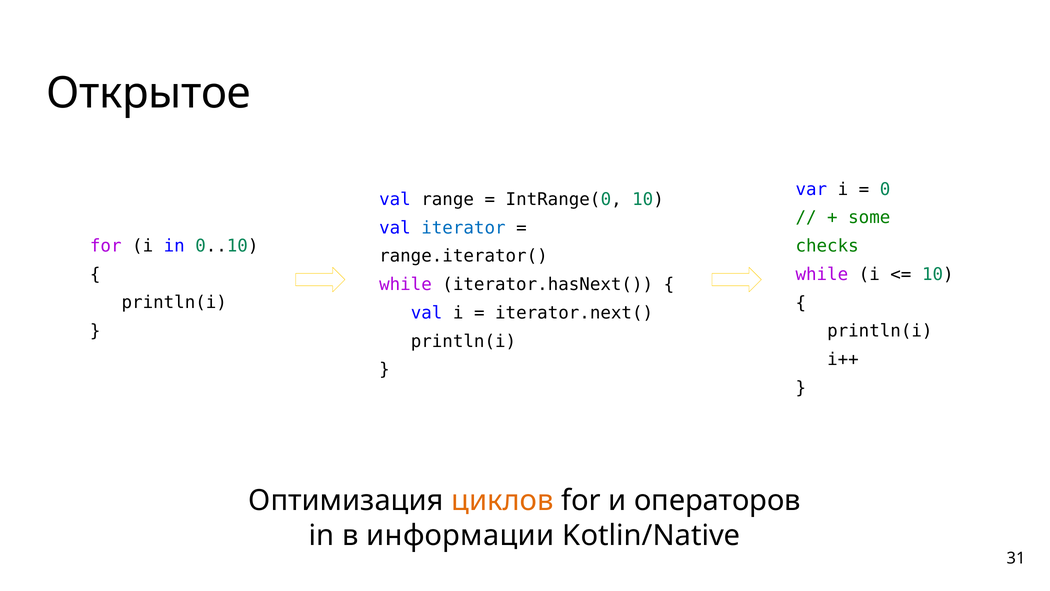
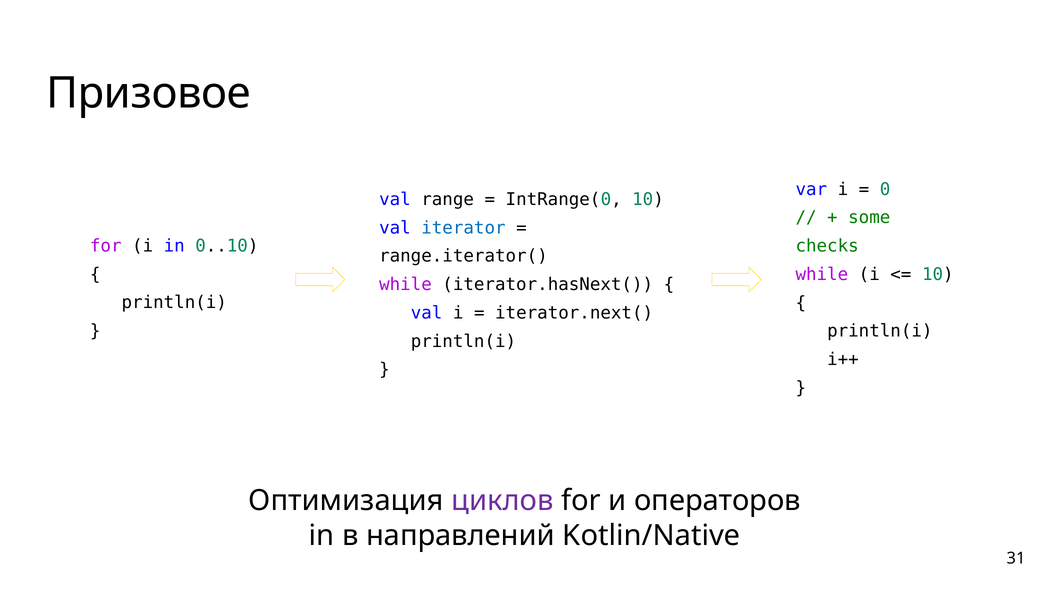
Открытое: Открытое -> Призовое
циклов colour: orange -> purple
информации: информации -> направлений
